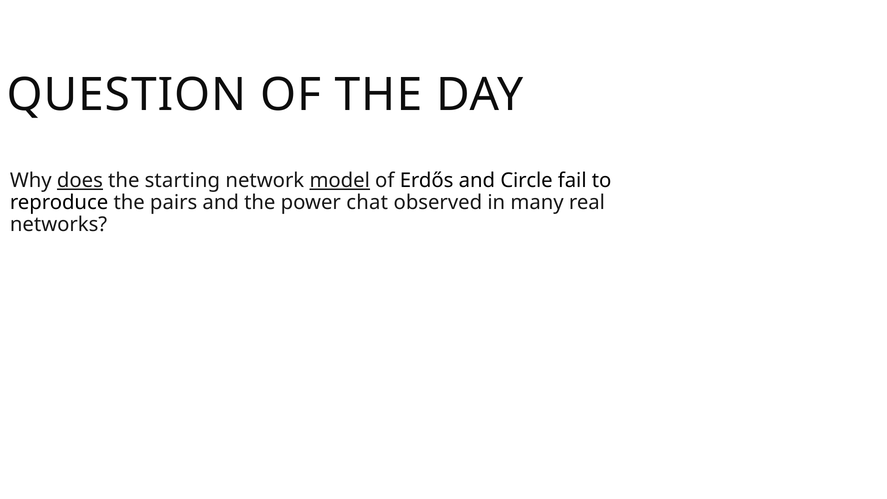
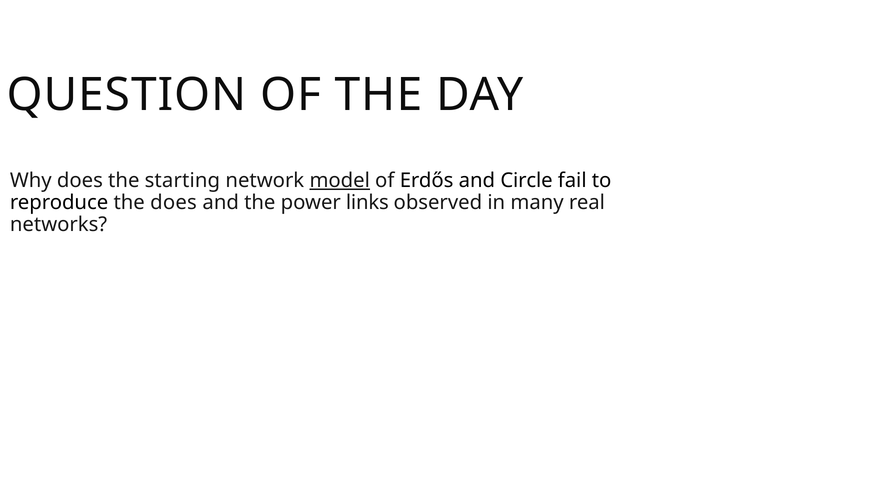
does at (80, 180) underline: present -> none
the pairs: pairs -> does
chat: chat -> links
